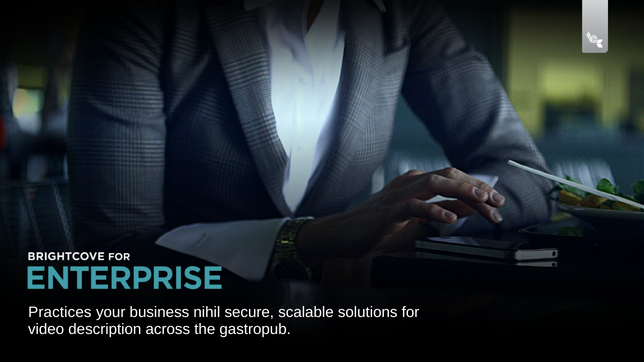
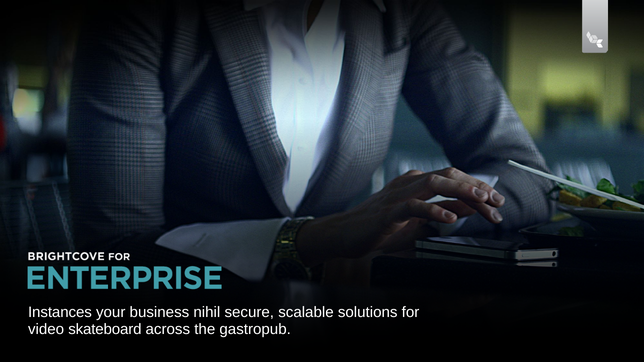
Practices: Practices -> Instances
description: description -> skateboard
